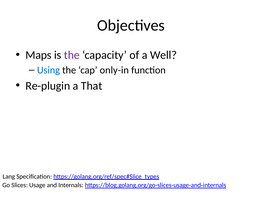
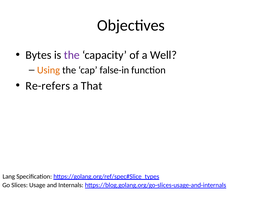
Maps: Maps -> Bytes
Using colour: blue -> orange
only-in: only-in -> false-in
Re-plugin: Re-plugin -> Re-refers
